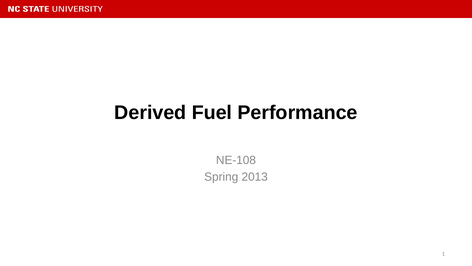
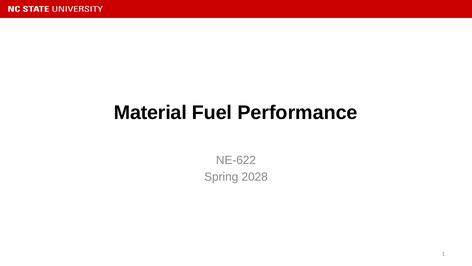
Derived: Derived -> Material
NE-108: NE-108 -> NE-622
2013: 2013 -> 2028
